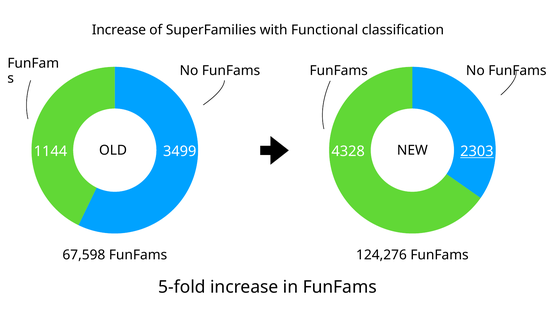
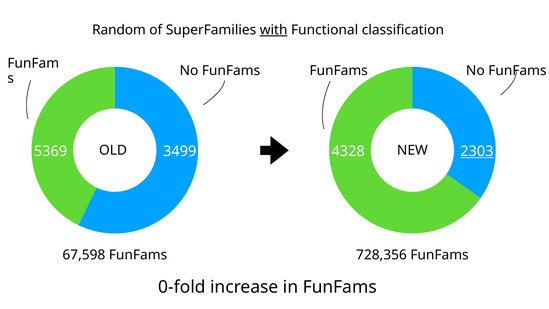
Increase at (119, 30): Increase -> Random
with underline: none -> present
1144: 1144 -> 5369
124,276: 124,276 -> 728,356
5-fold: 5-fold -> 0-fold
